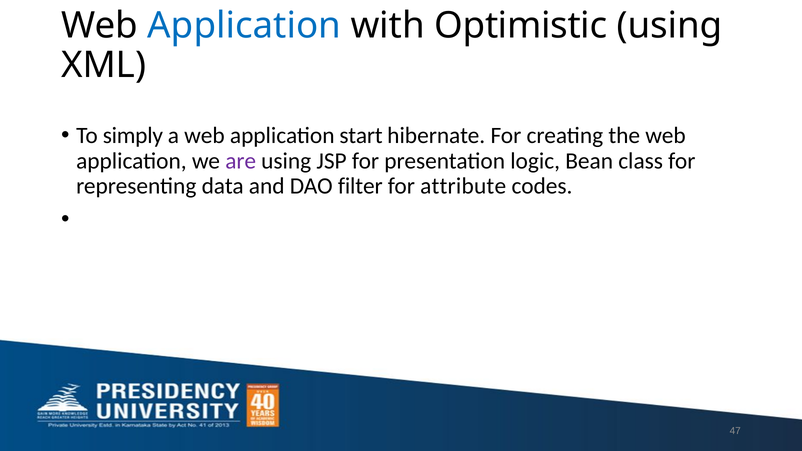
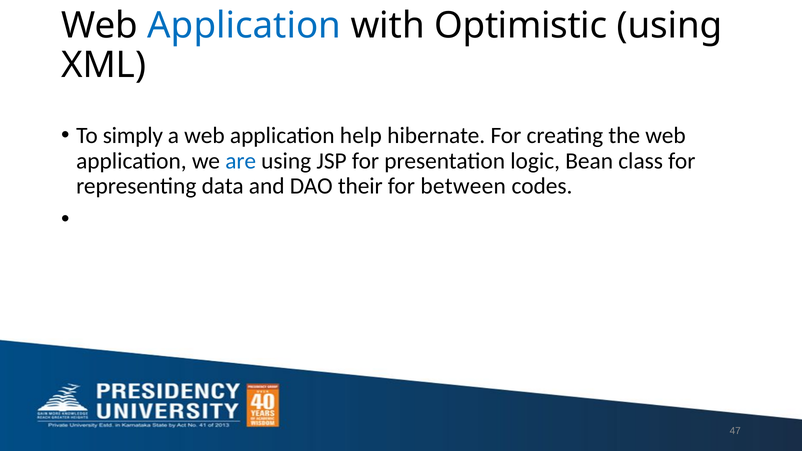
start: start -> help
are colour: purple -> blue
filter: filter -> their
attribute: attribute -> between
